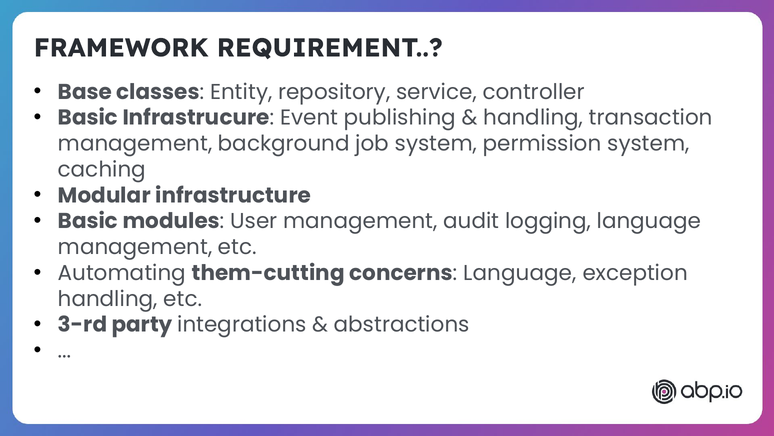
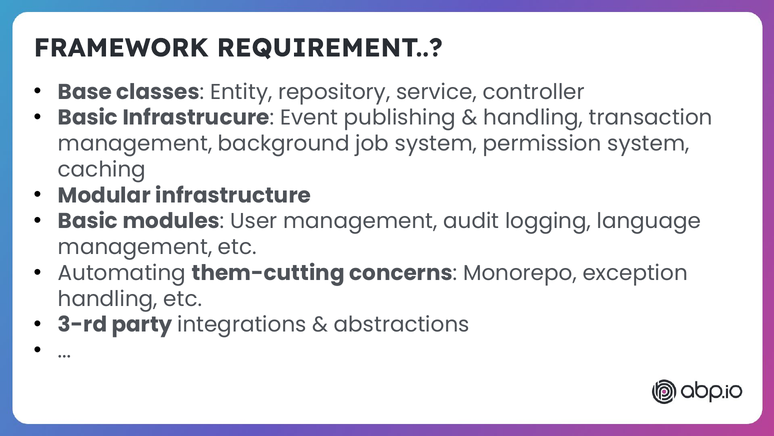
concerns Language: Language -> Monorepo
